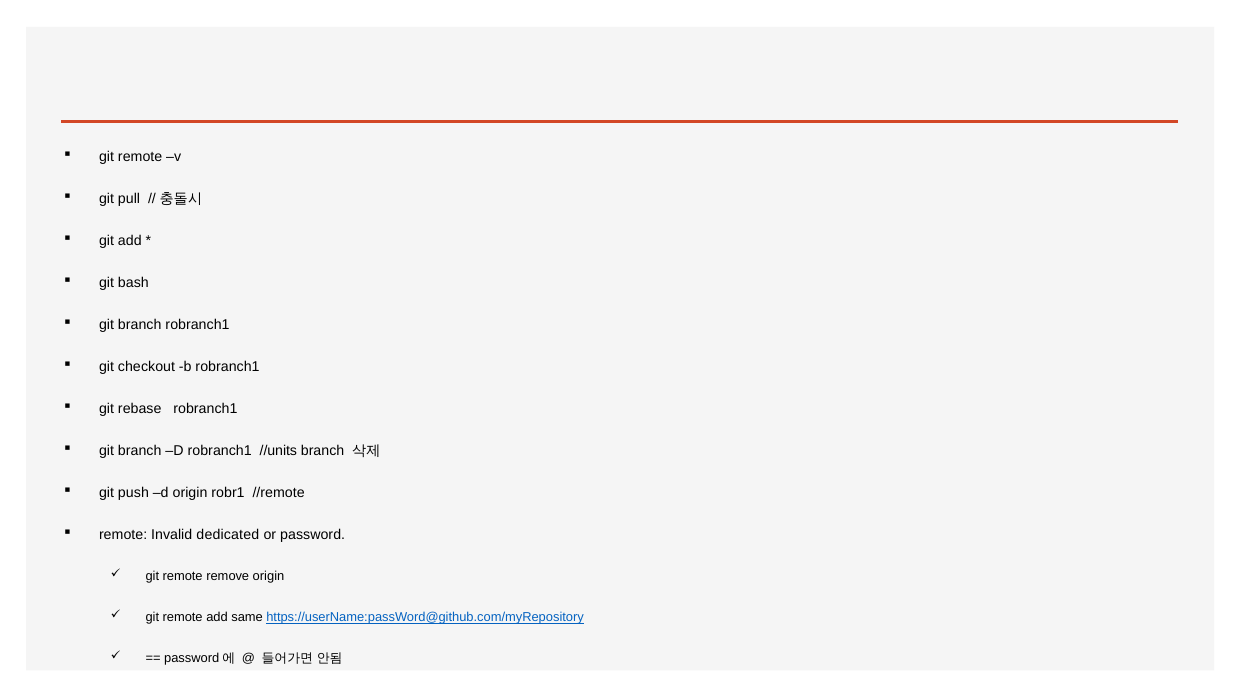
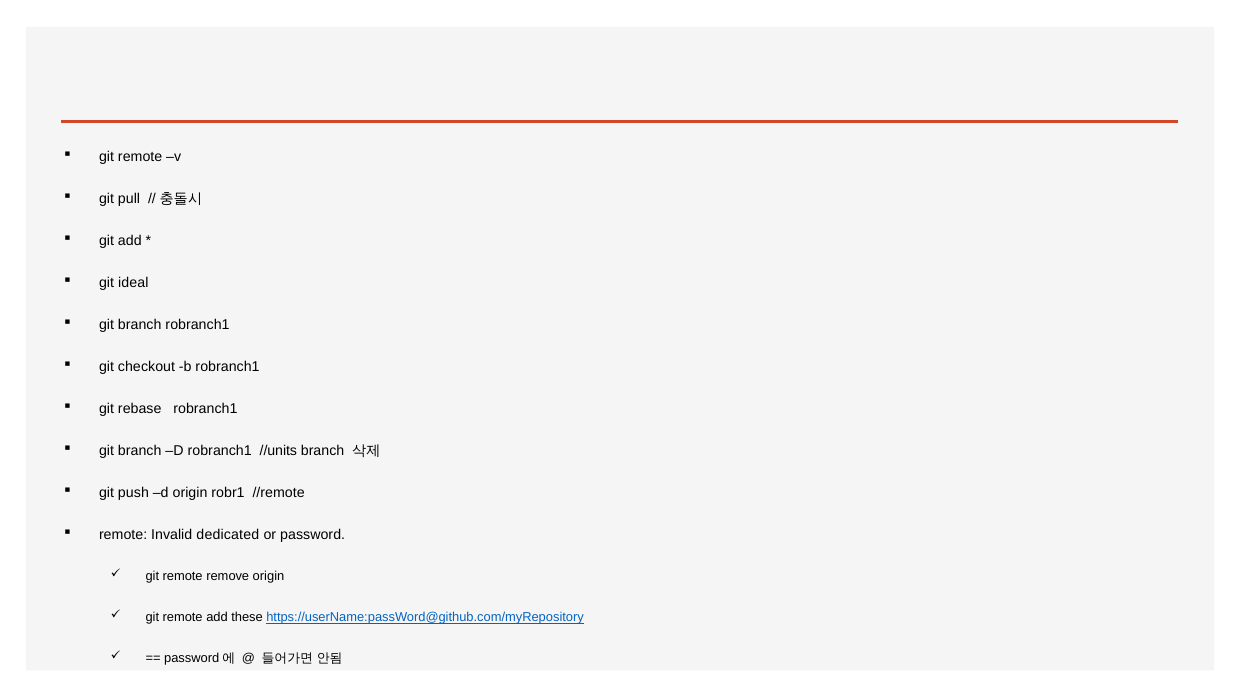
bash: bash -> ideal
same: same -> these
